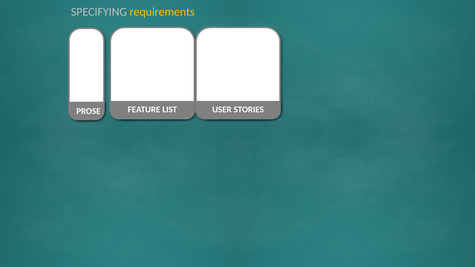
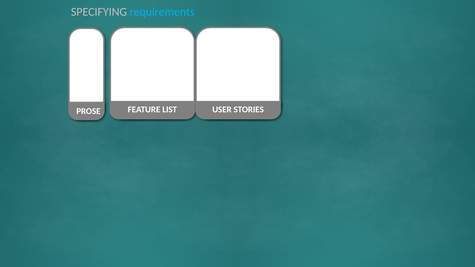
requirements colour: yellow -> light blue
